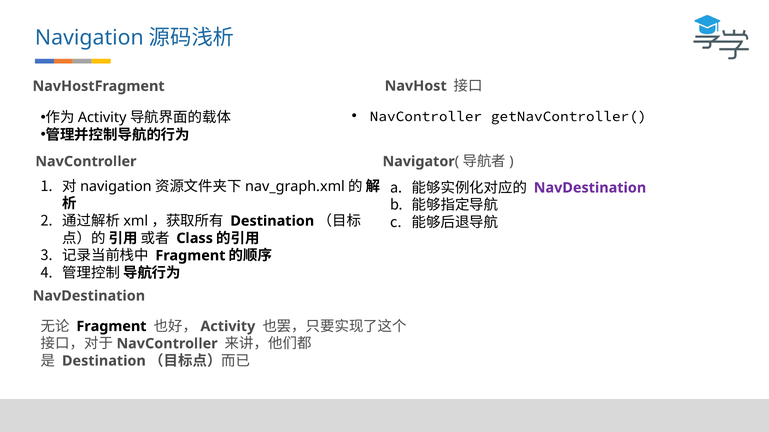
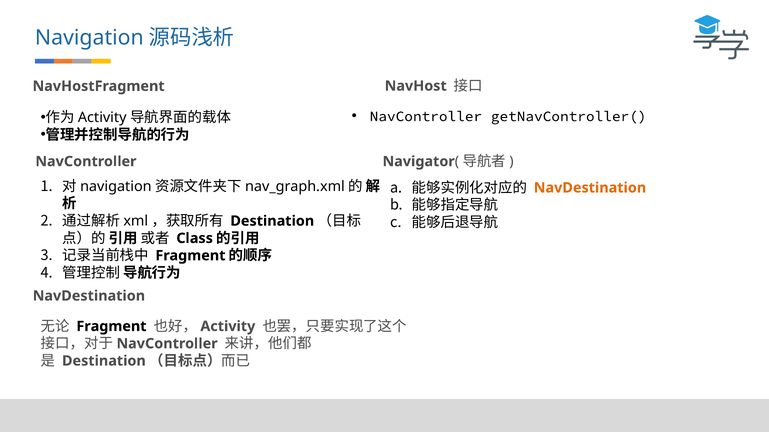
NavDestination at (590, 188) colour: purple -> orange
